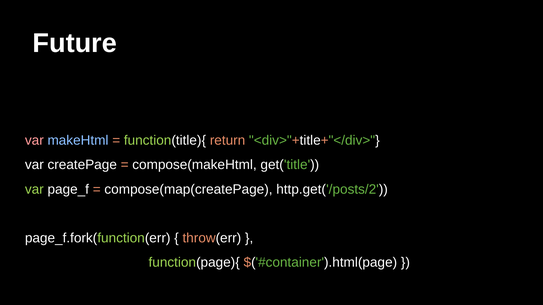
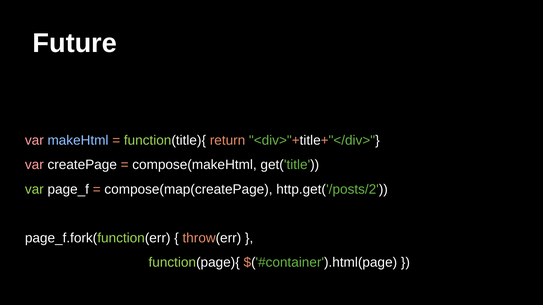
var at (34, 165) colour: white -> pink
